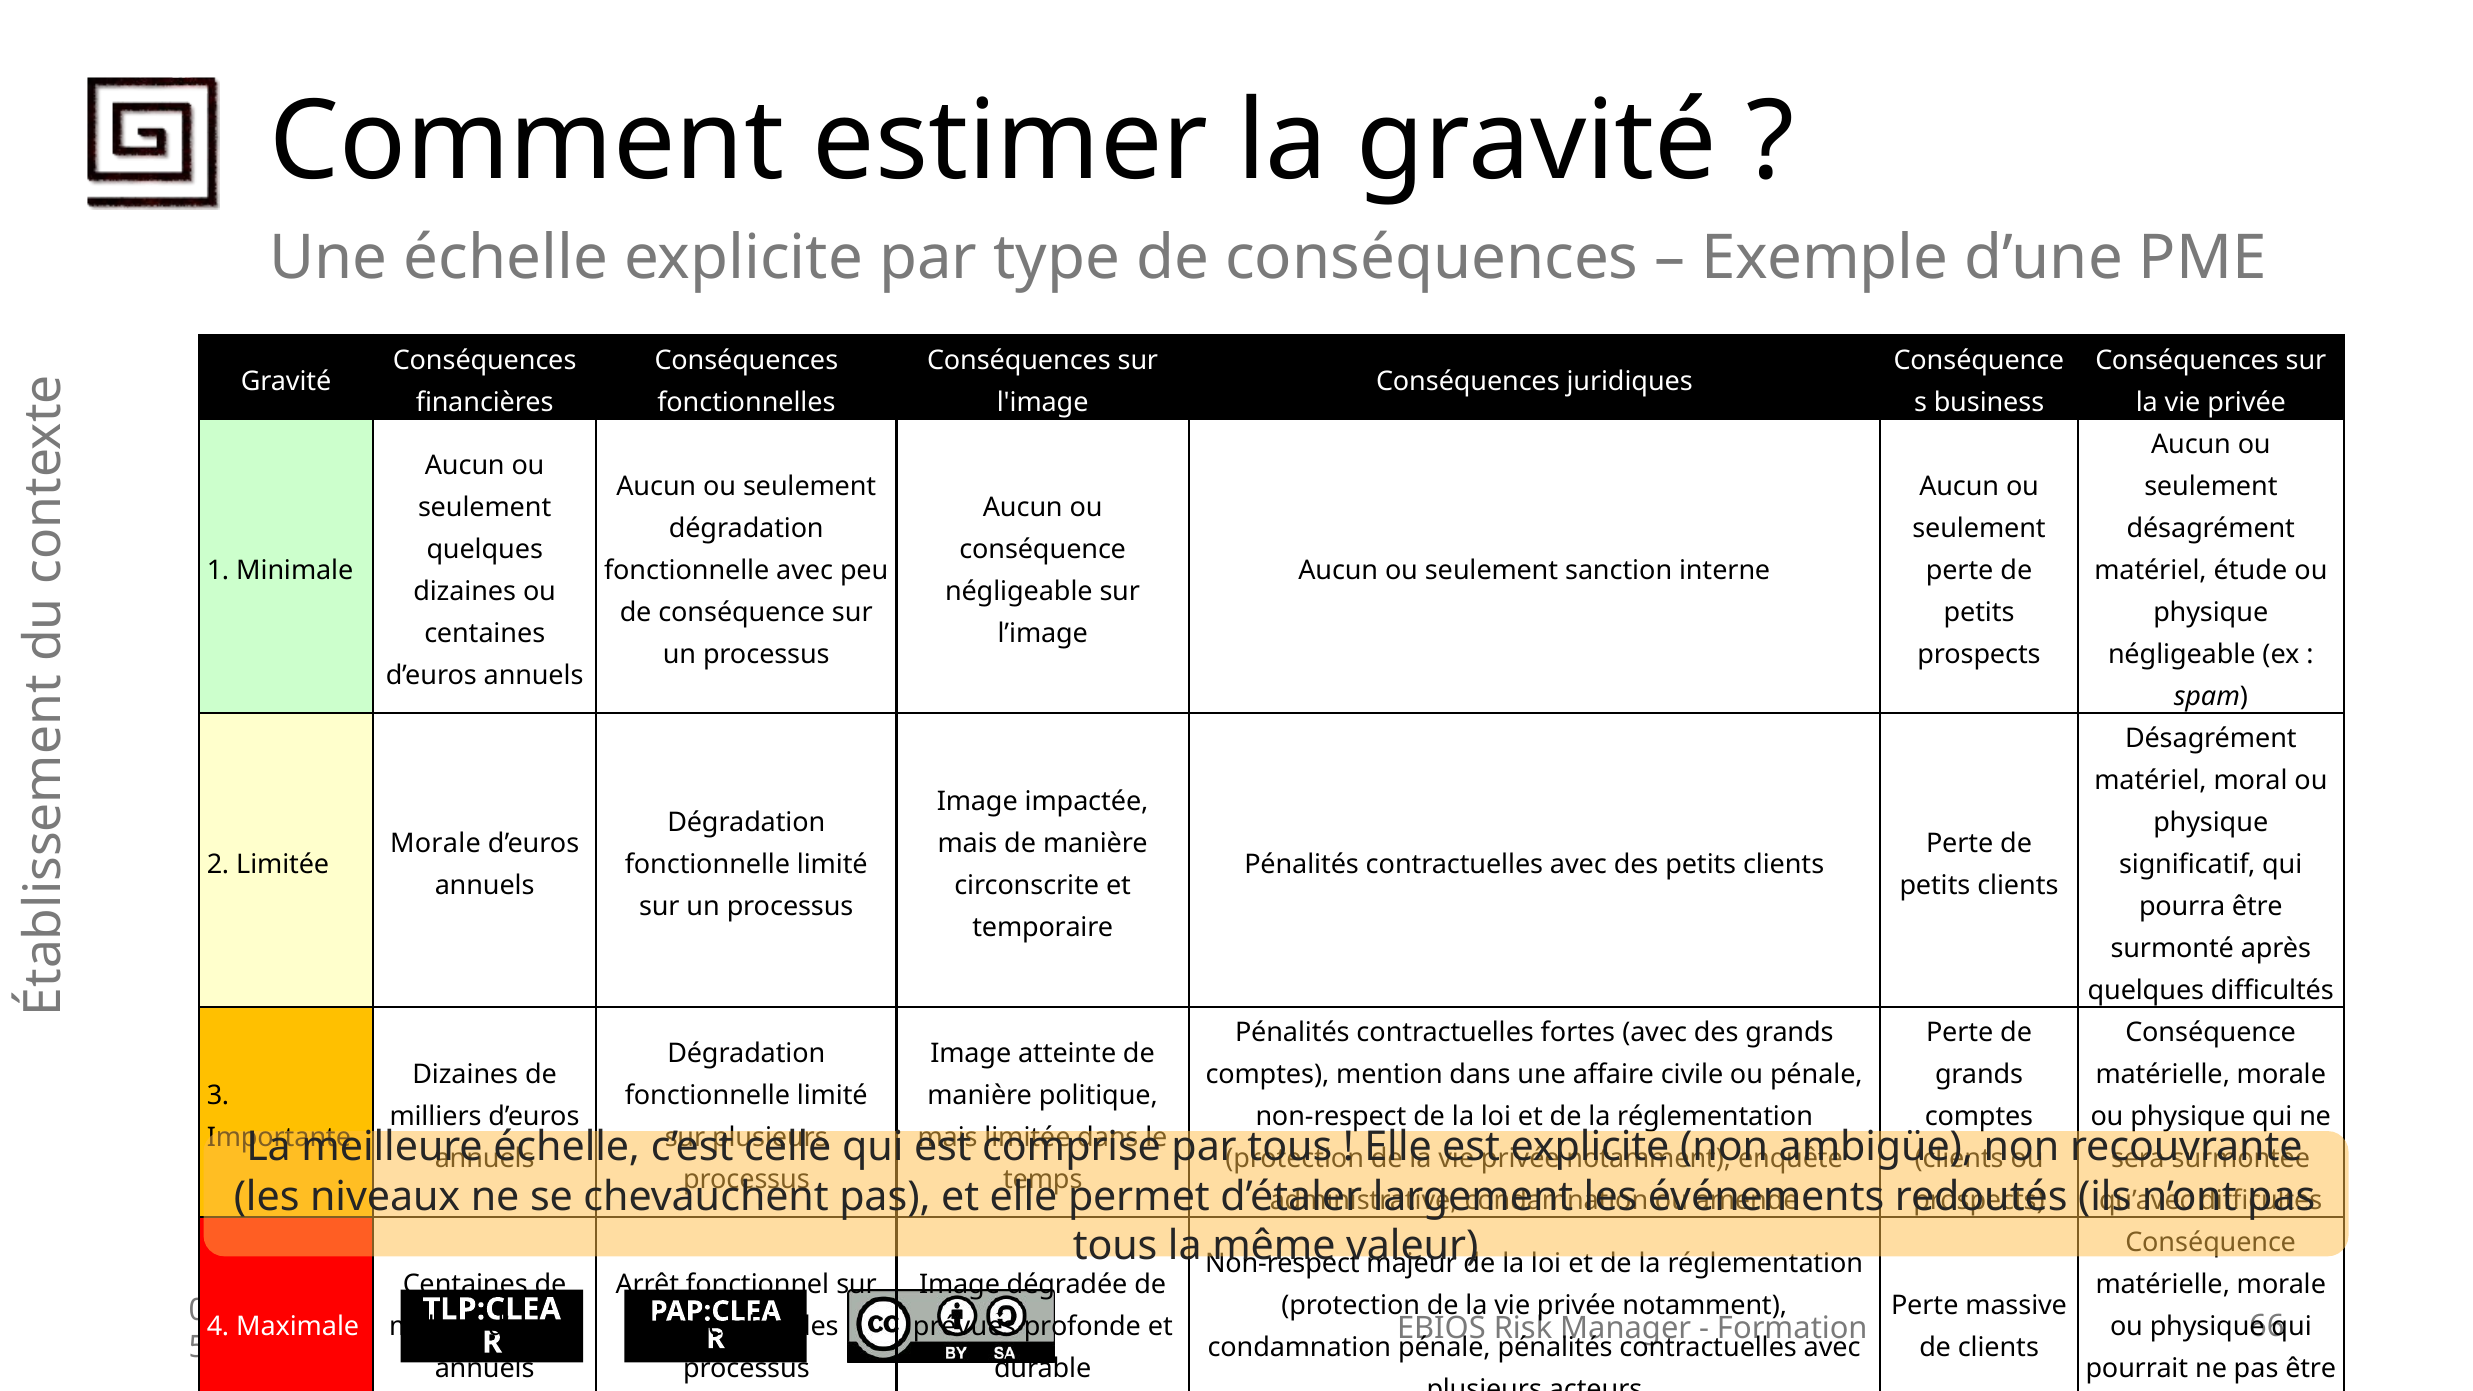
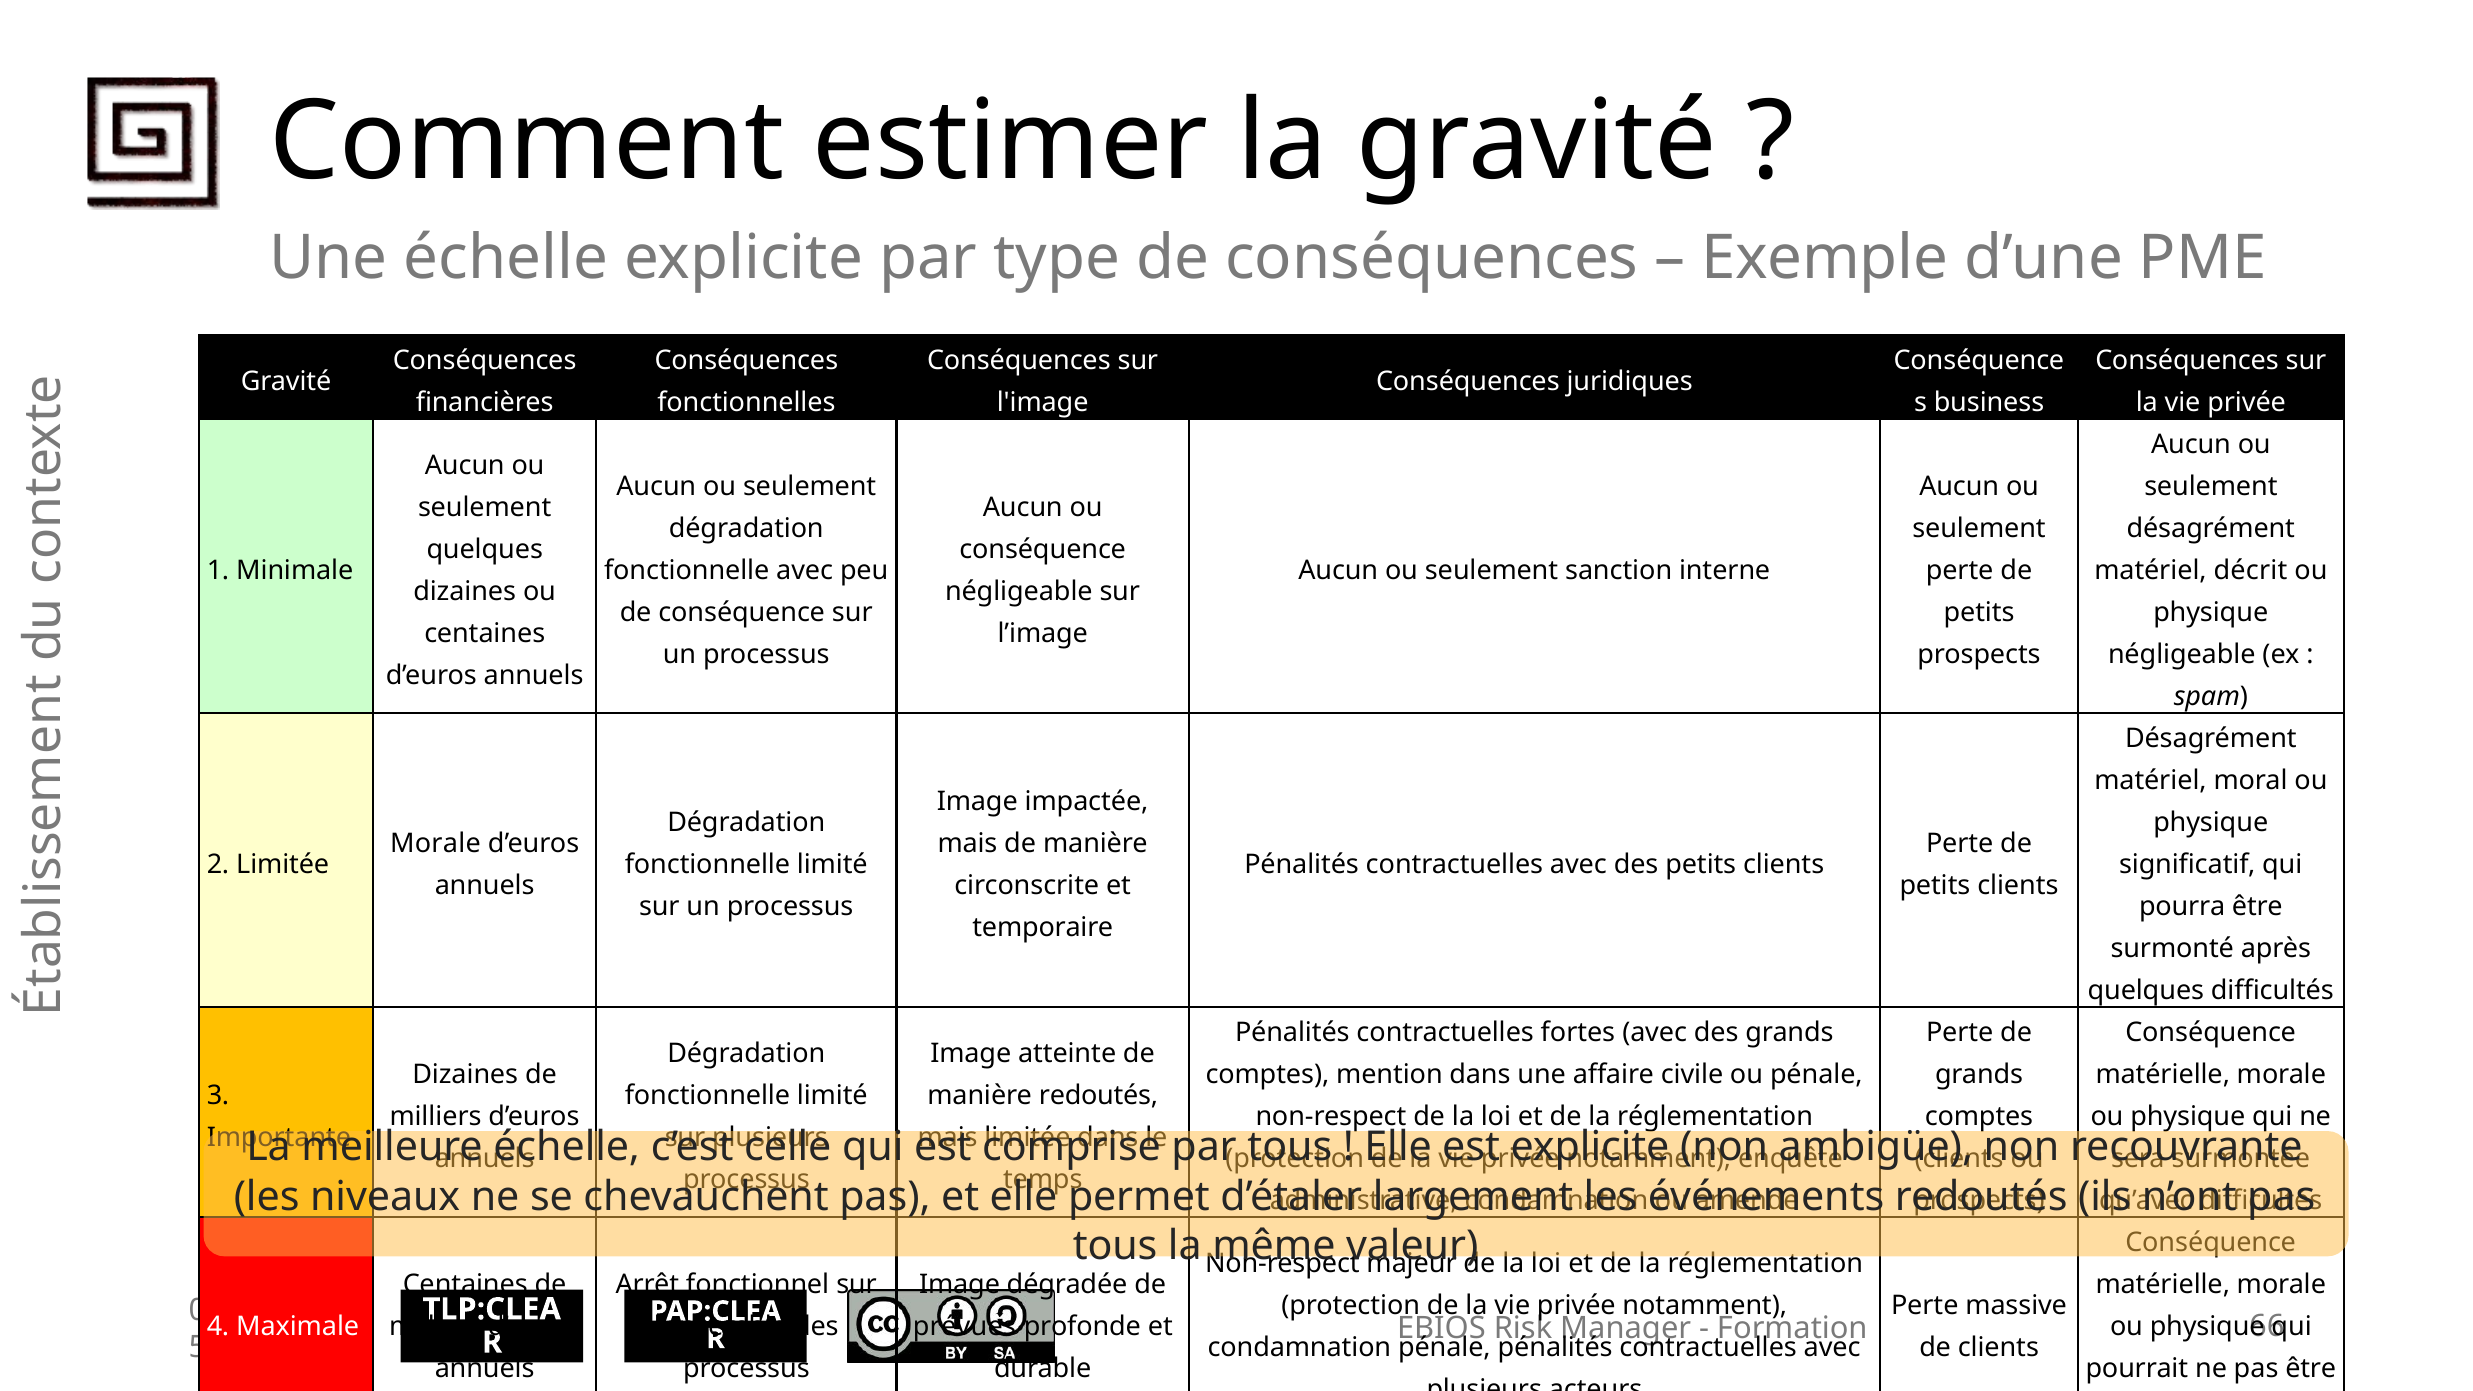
étude: étude -> décrit
manière politique: politique -> redoutés
